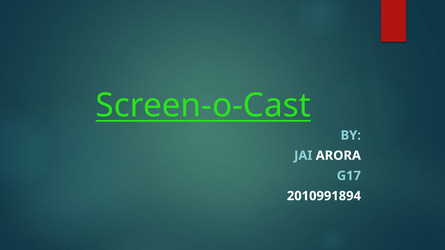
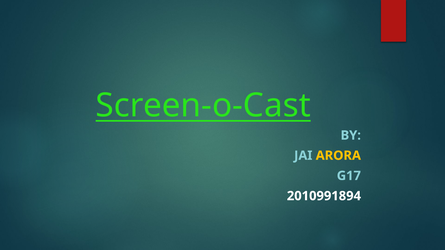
ARORA colour: white -> yellow
